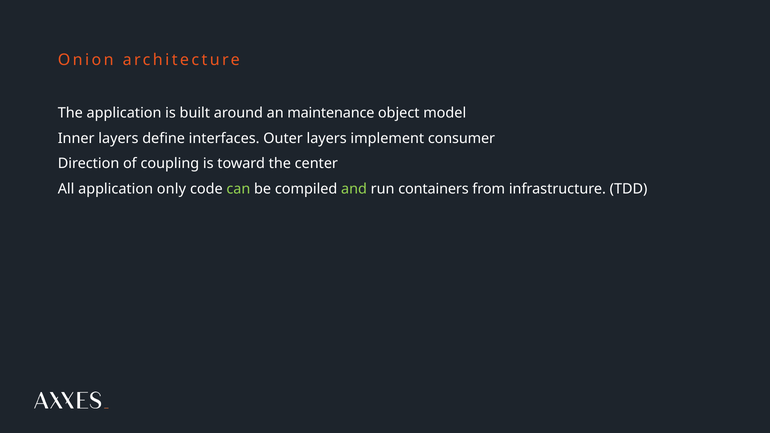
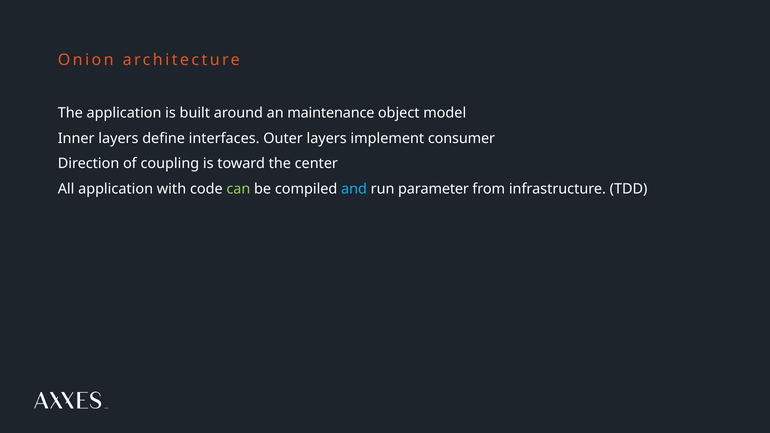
only: only -> with
and colour: light green -> light blue
containers: containers -> parameter
